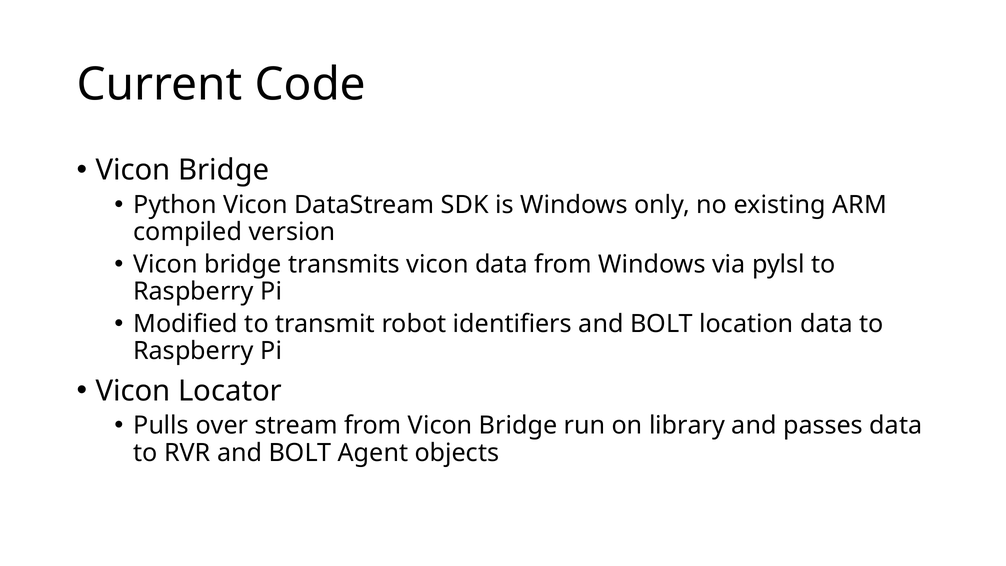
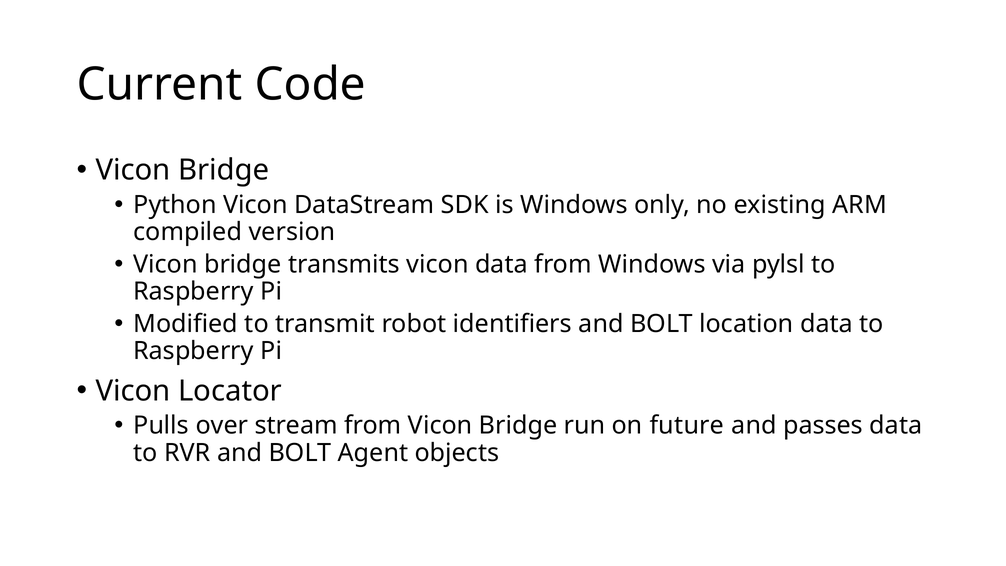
library: library -> future
